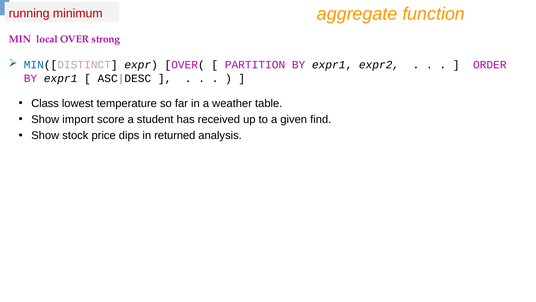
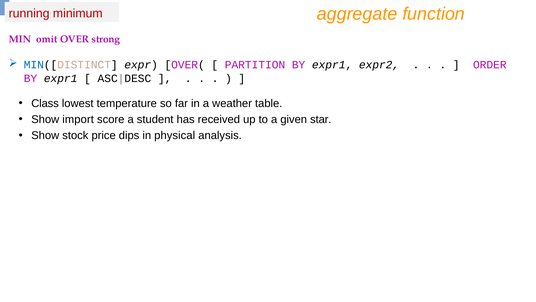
local: local -> omit
find: find -> star
returned: returned -> physical
